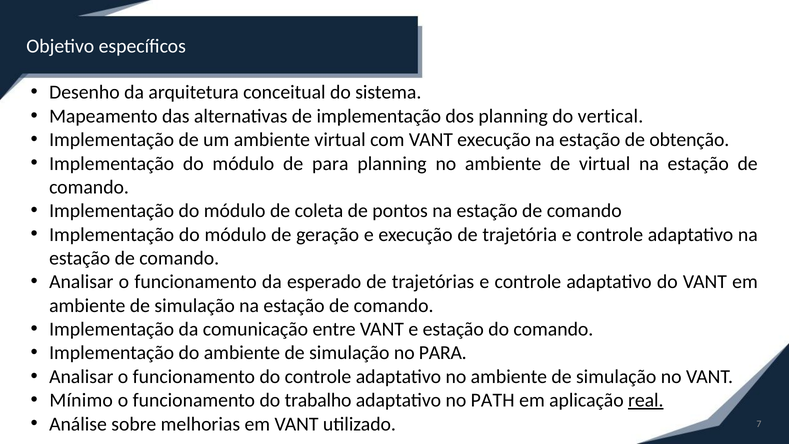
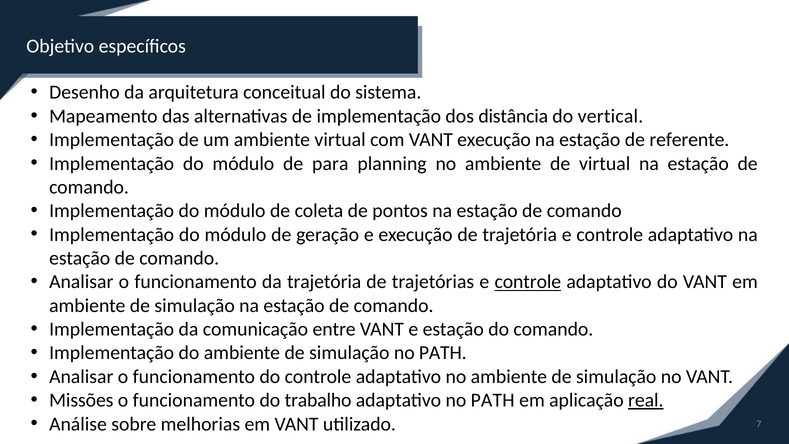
dos planning: planning -> distância
obtenção: obtenção -> referente
da esperado: esperado -> trajetória
controle at (528, 282) underline: none -> present
simulação no PARA: PARA -> PATH
Mínimo: Mínimo -> Missões
